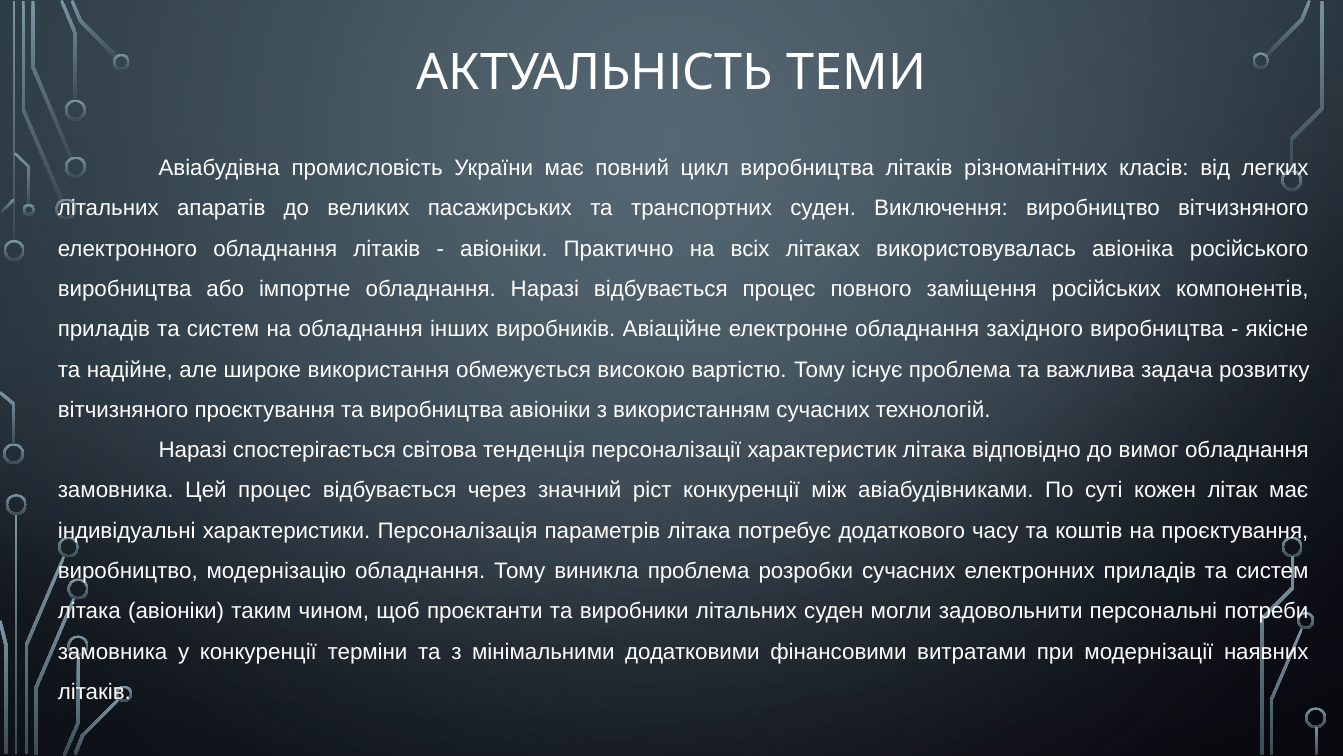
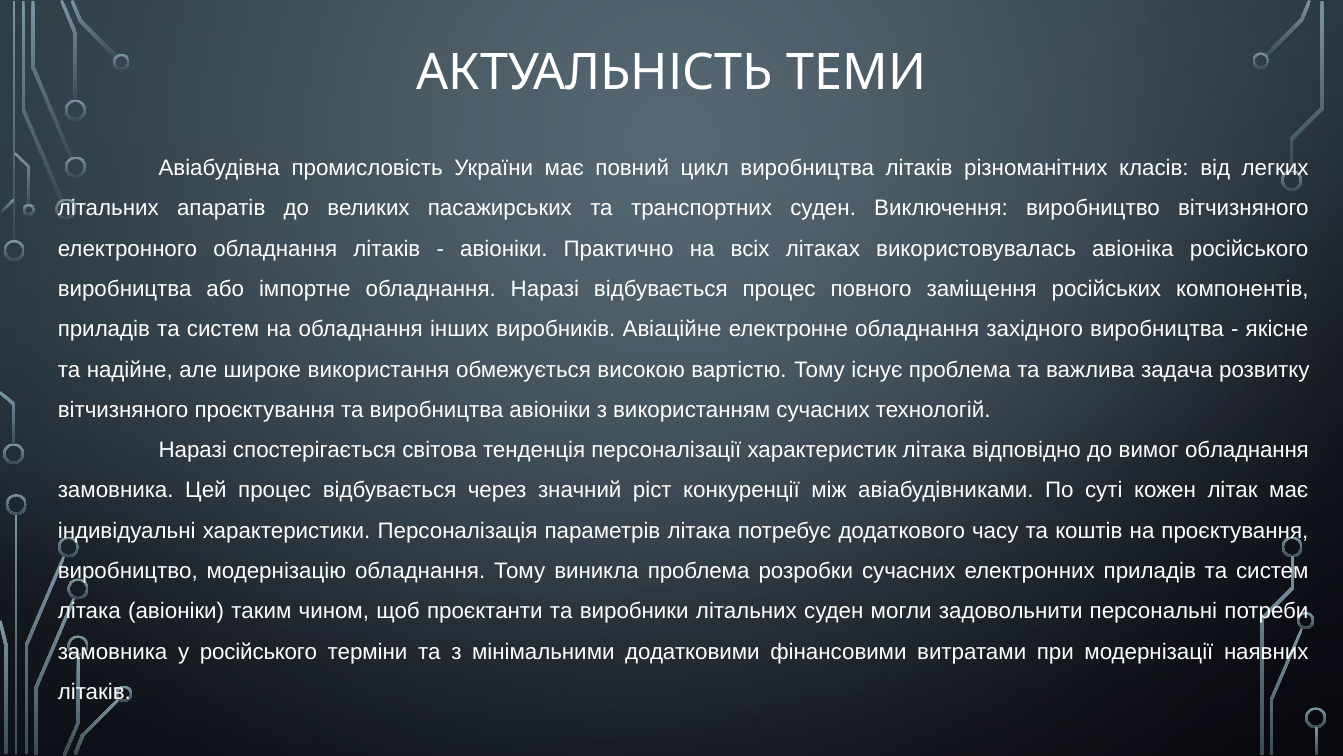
у конкуренції: конкуренції -> російського
